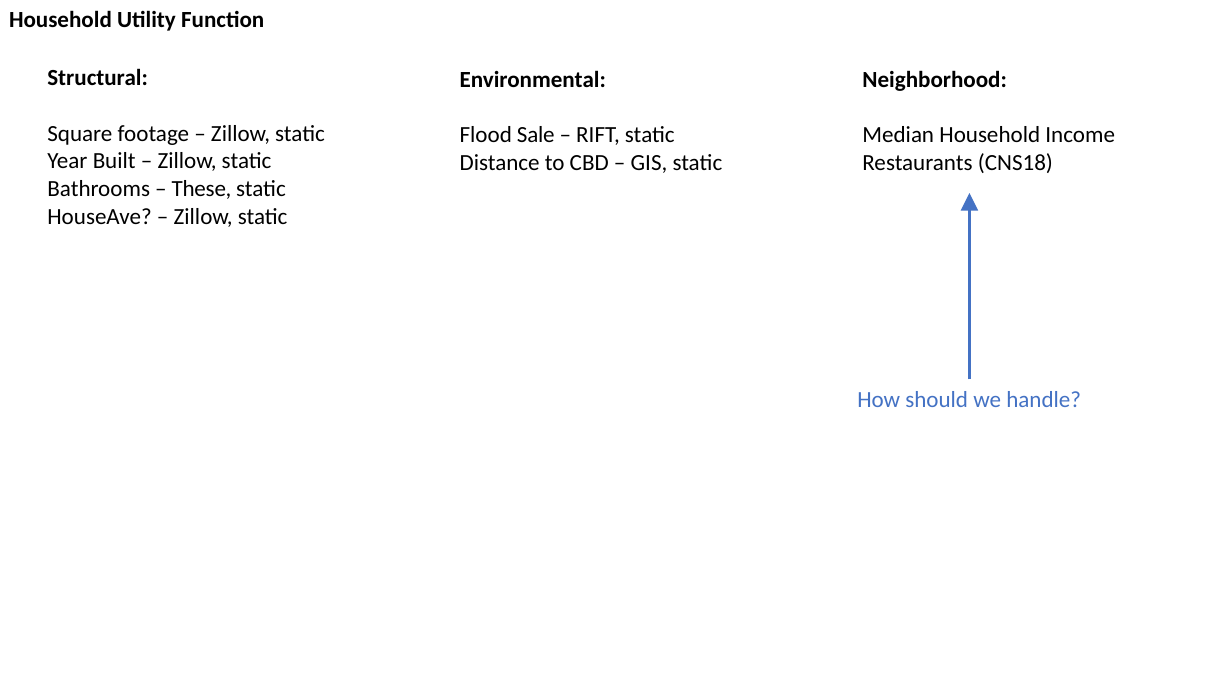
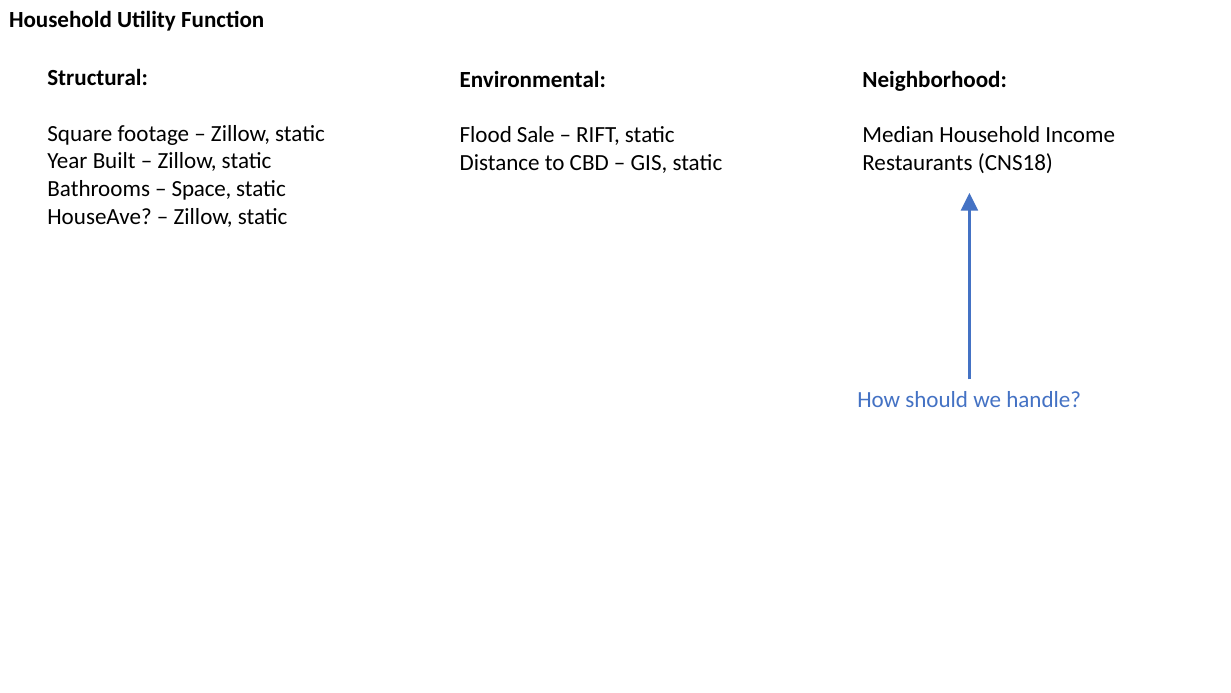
These: These -> Space
